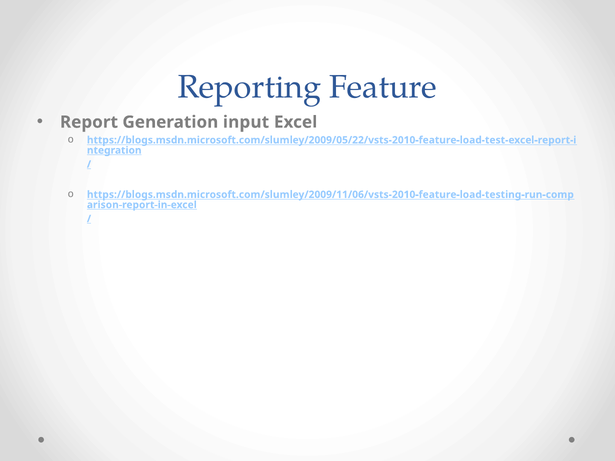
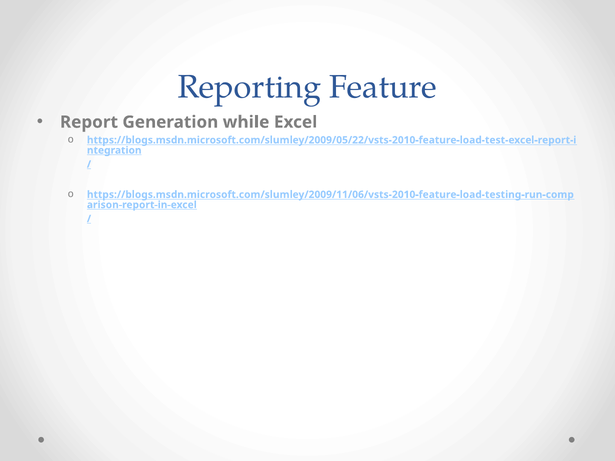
input: input -> while
